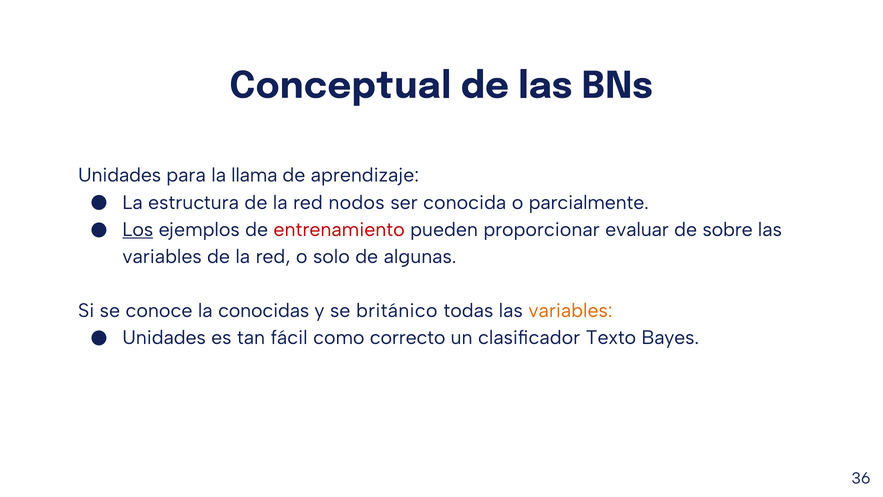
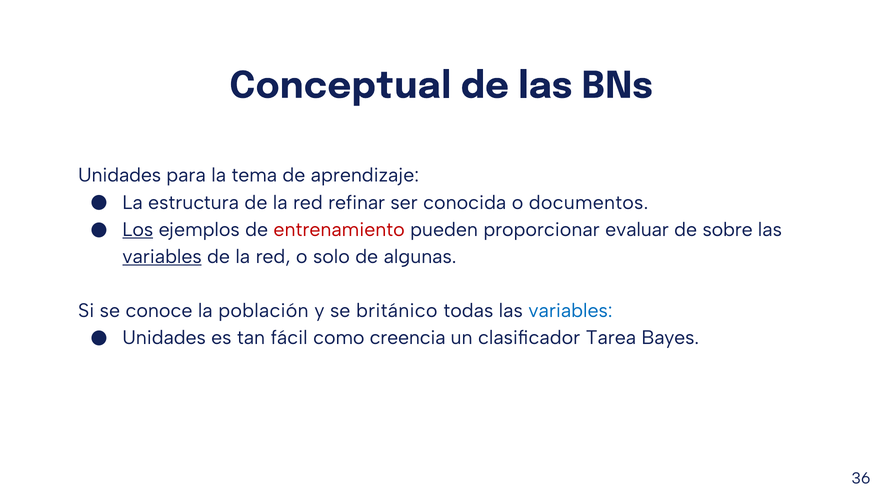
llama: llama -> tema
nodos: nodos -> refinar
parcialmente: parcialmente -> documentos
variables at (162, 257) underline: none -> present
conocidas: conocidas -> población
variables at (570, 311) colour: orange -> blue
correcto: correcto -> creencia
Texto: Texto -> Tarea
